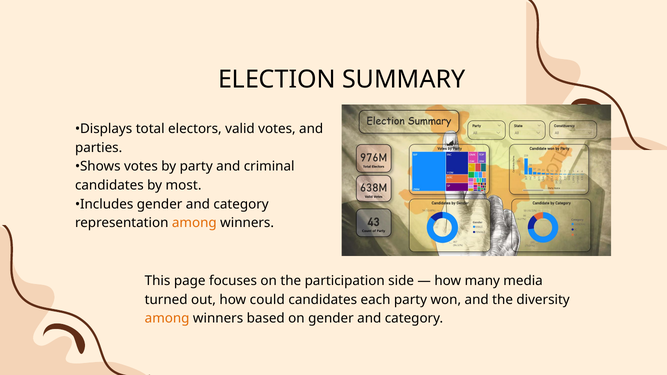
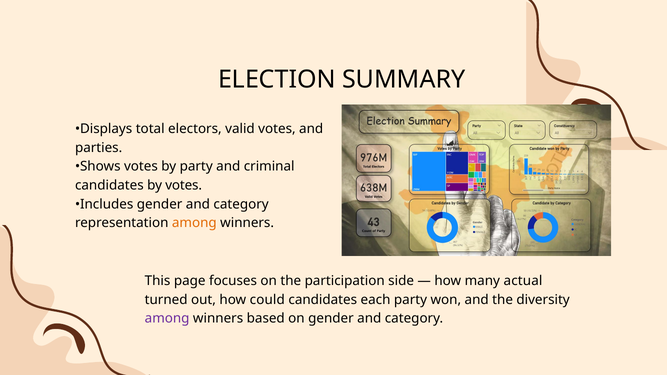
by most: most -> votes
media: media -> actual
among at (167, 319) colour: orange -> purple
